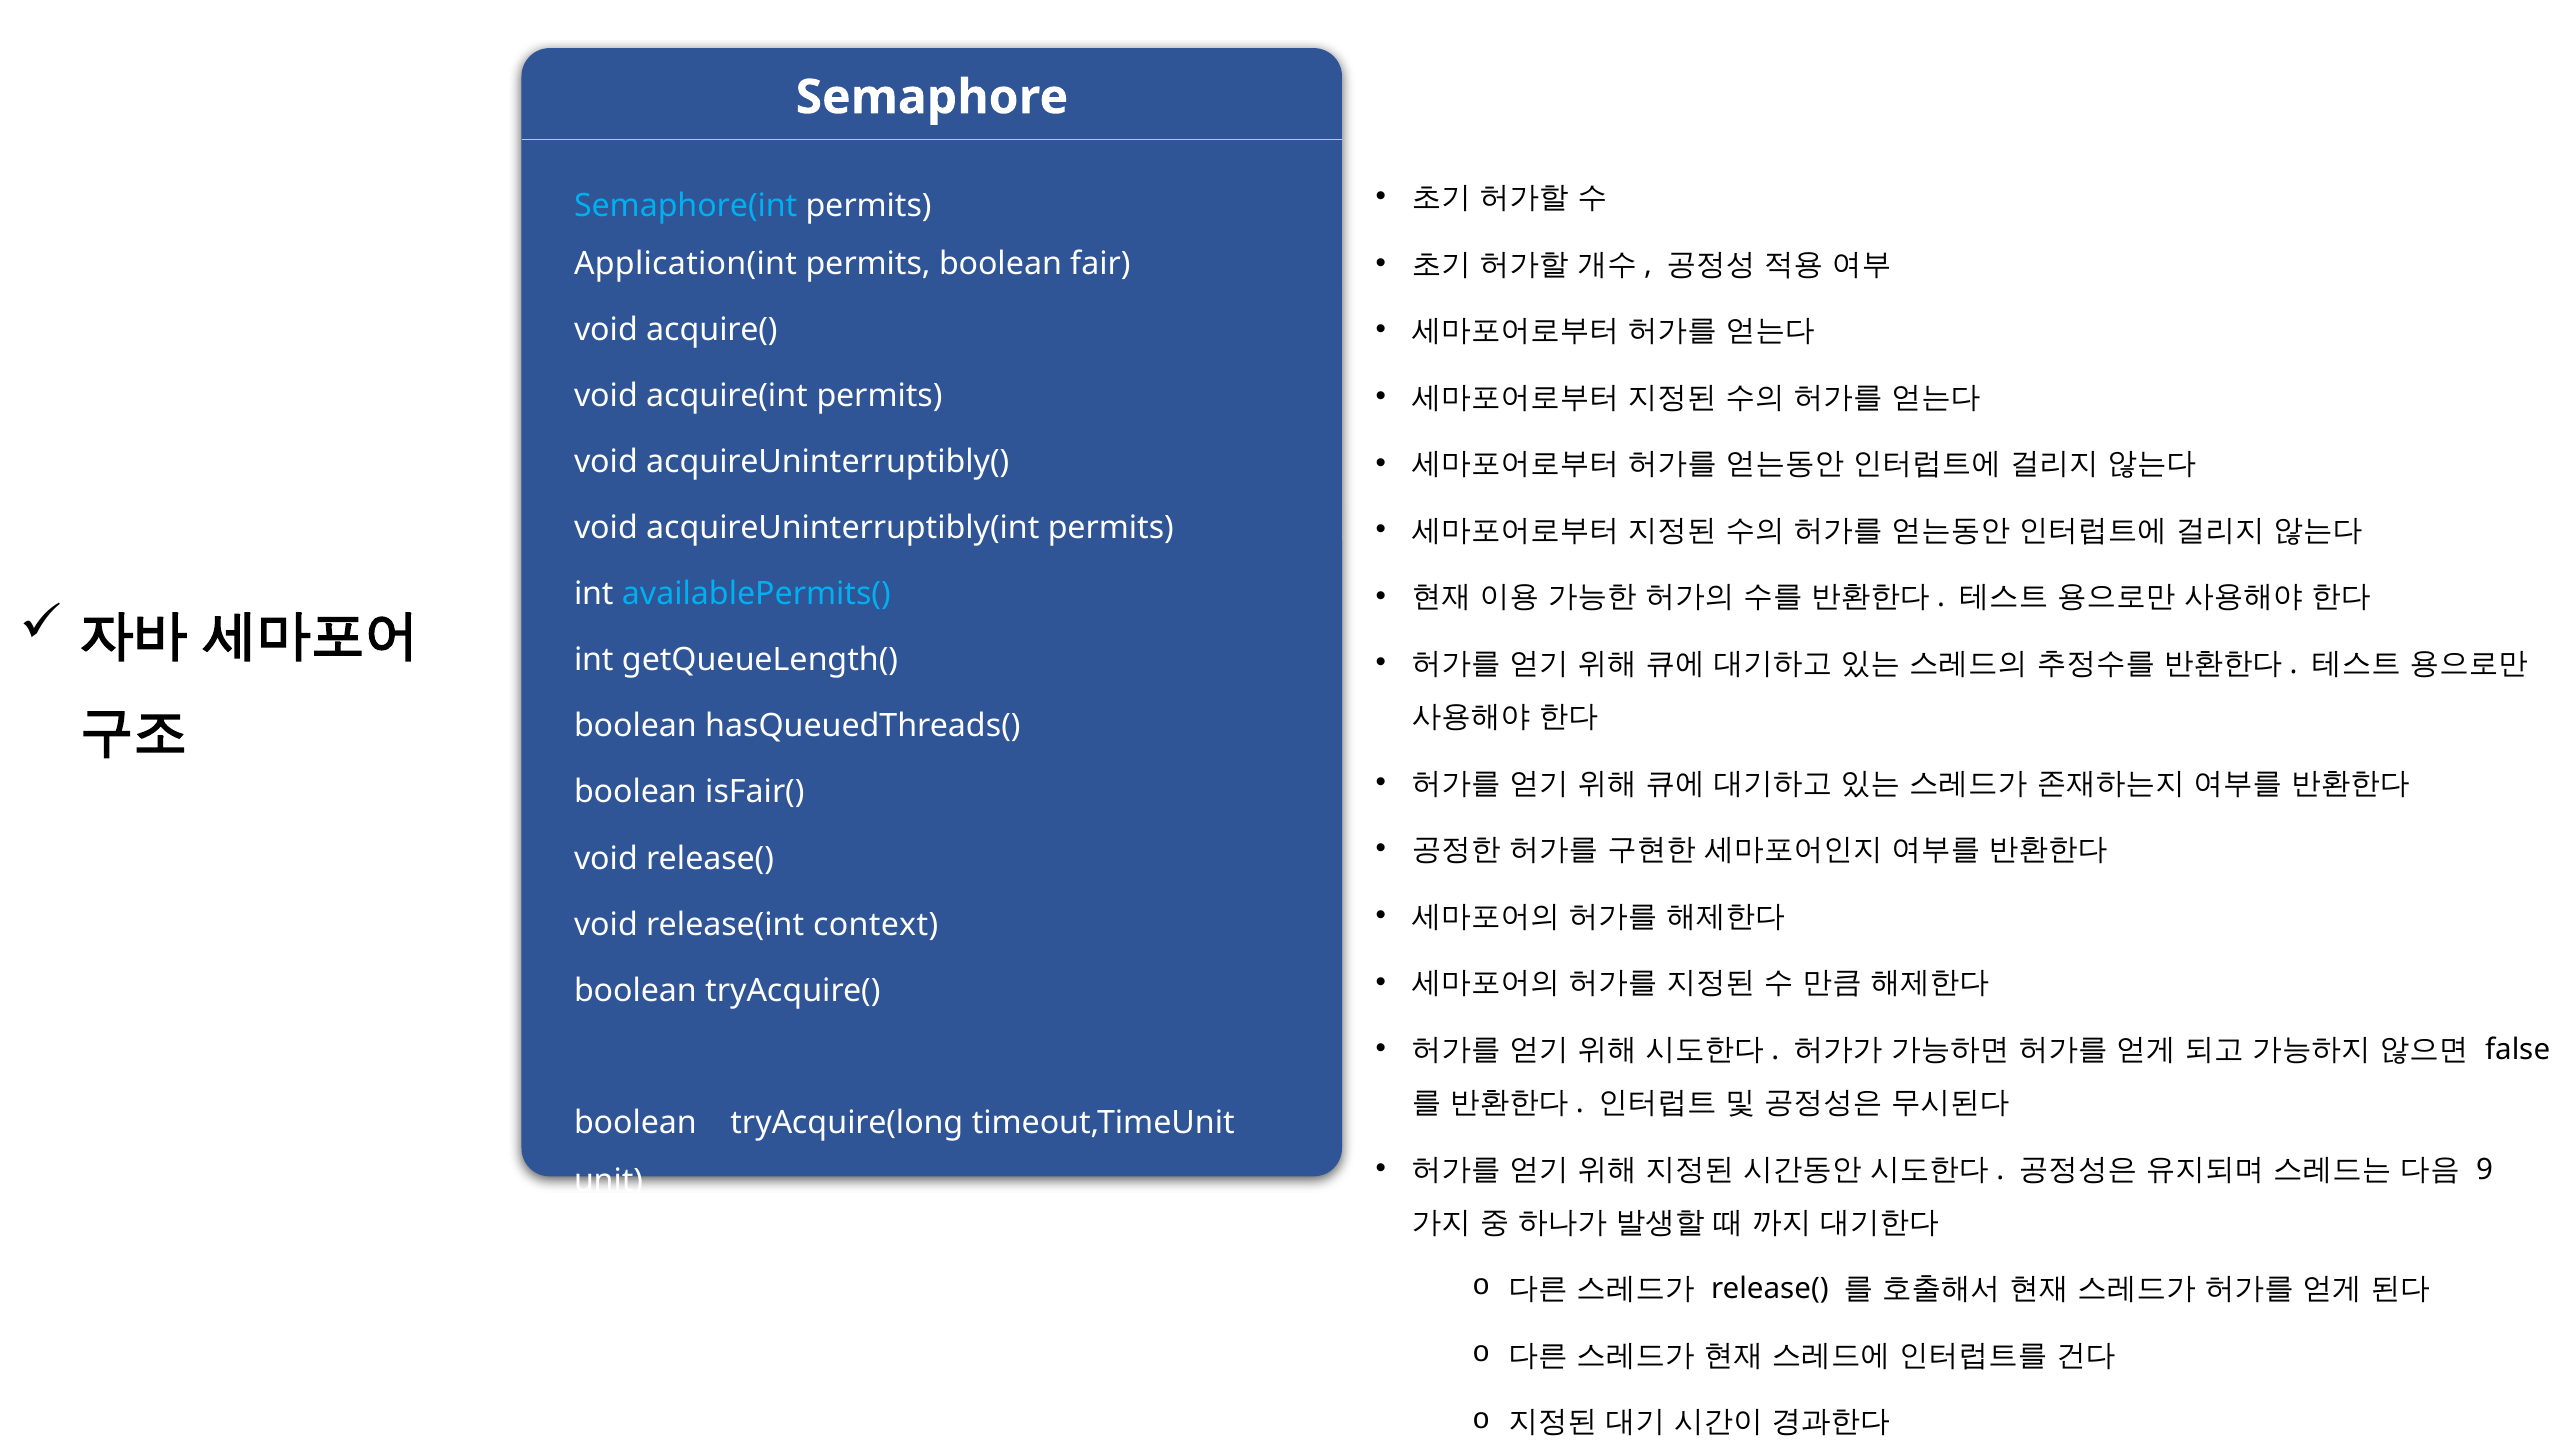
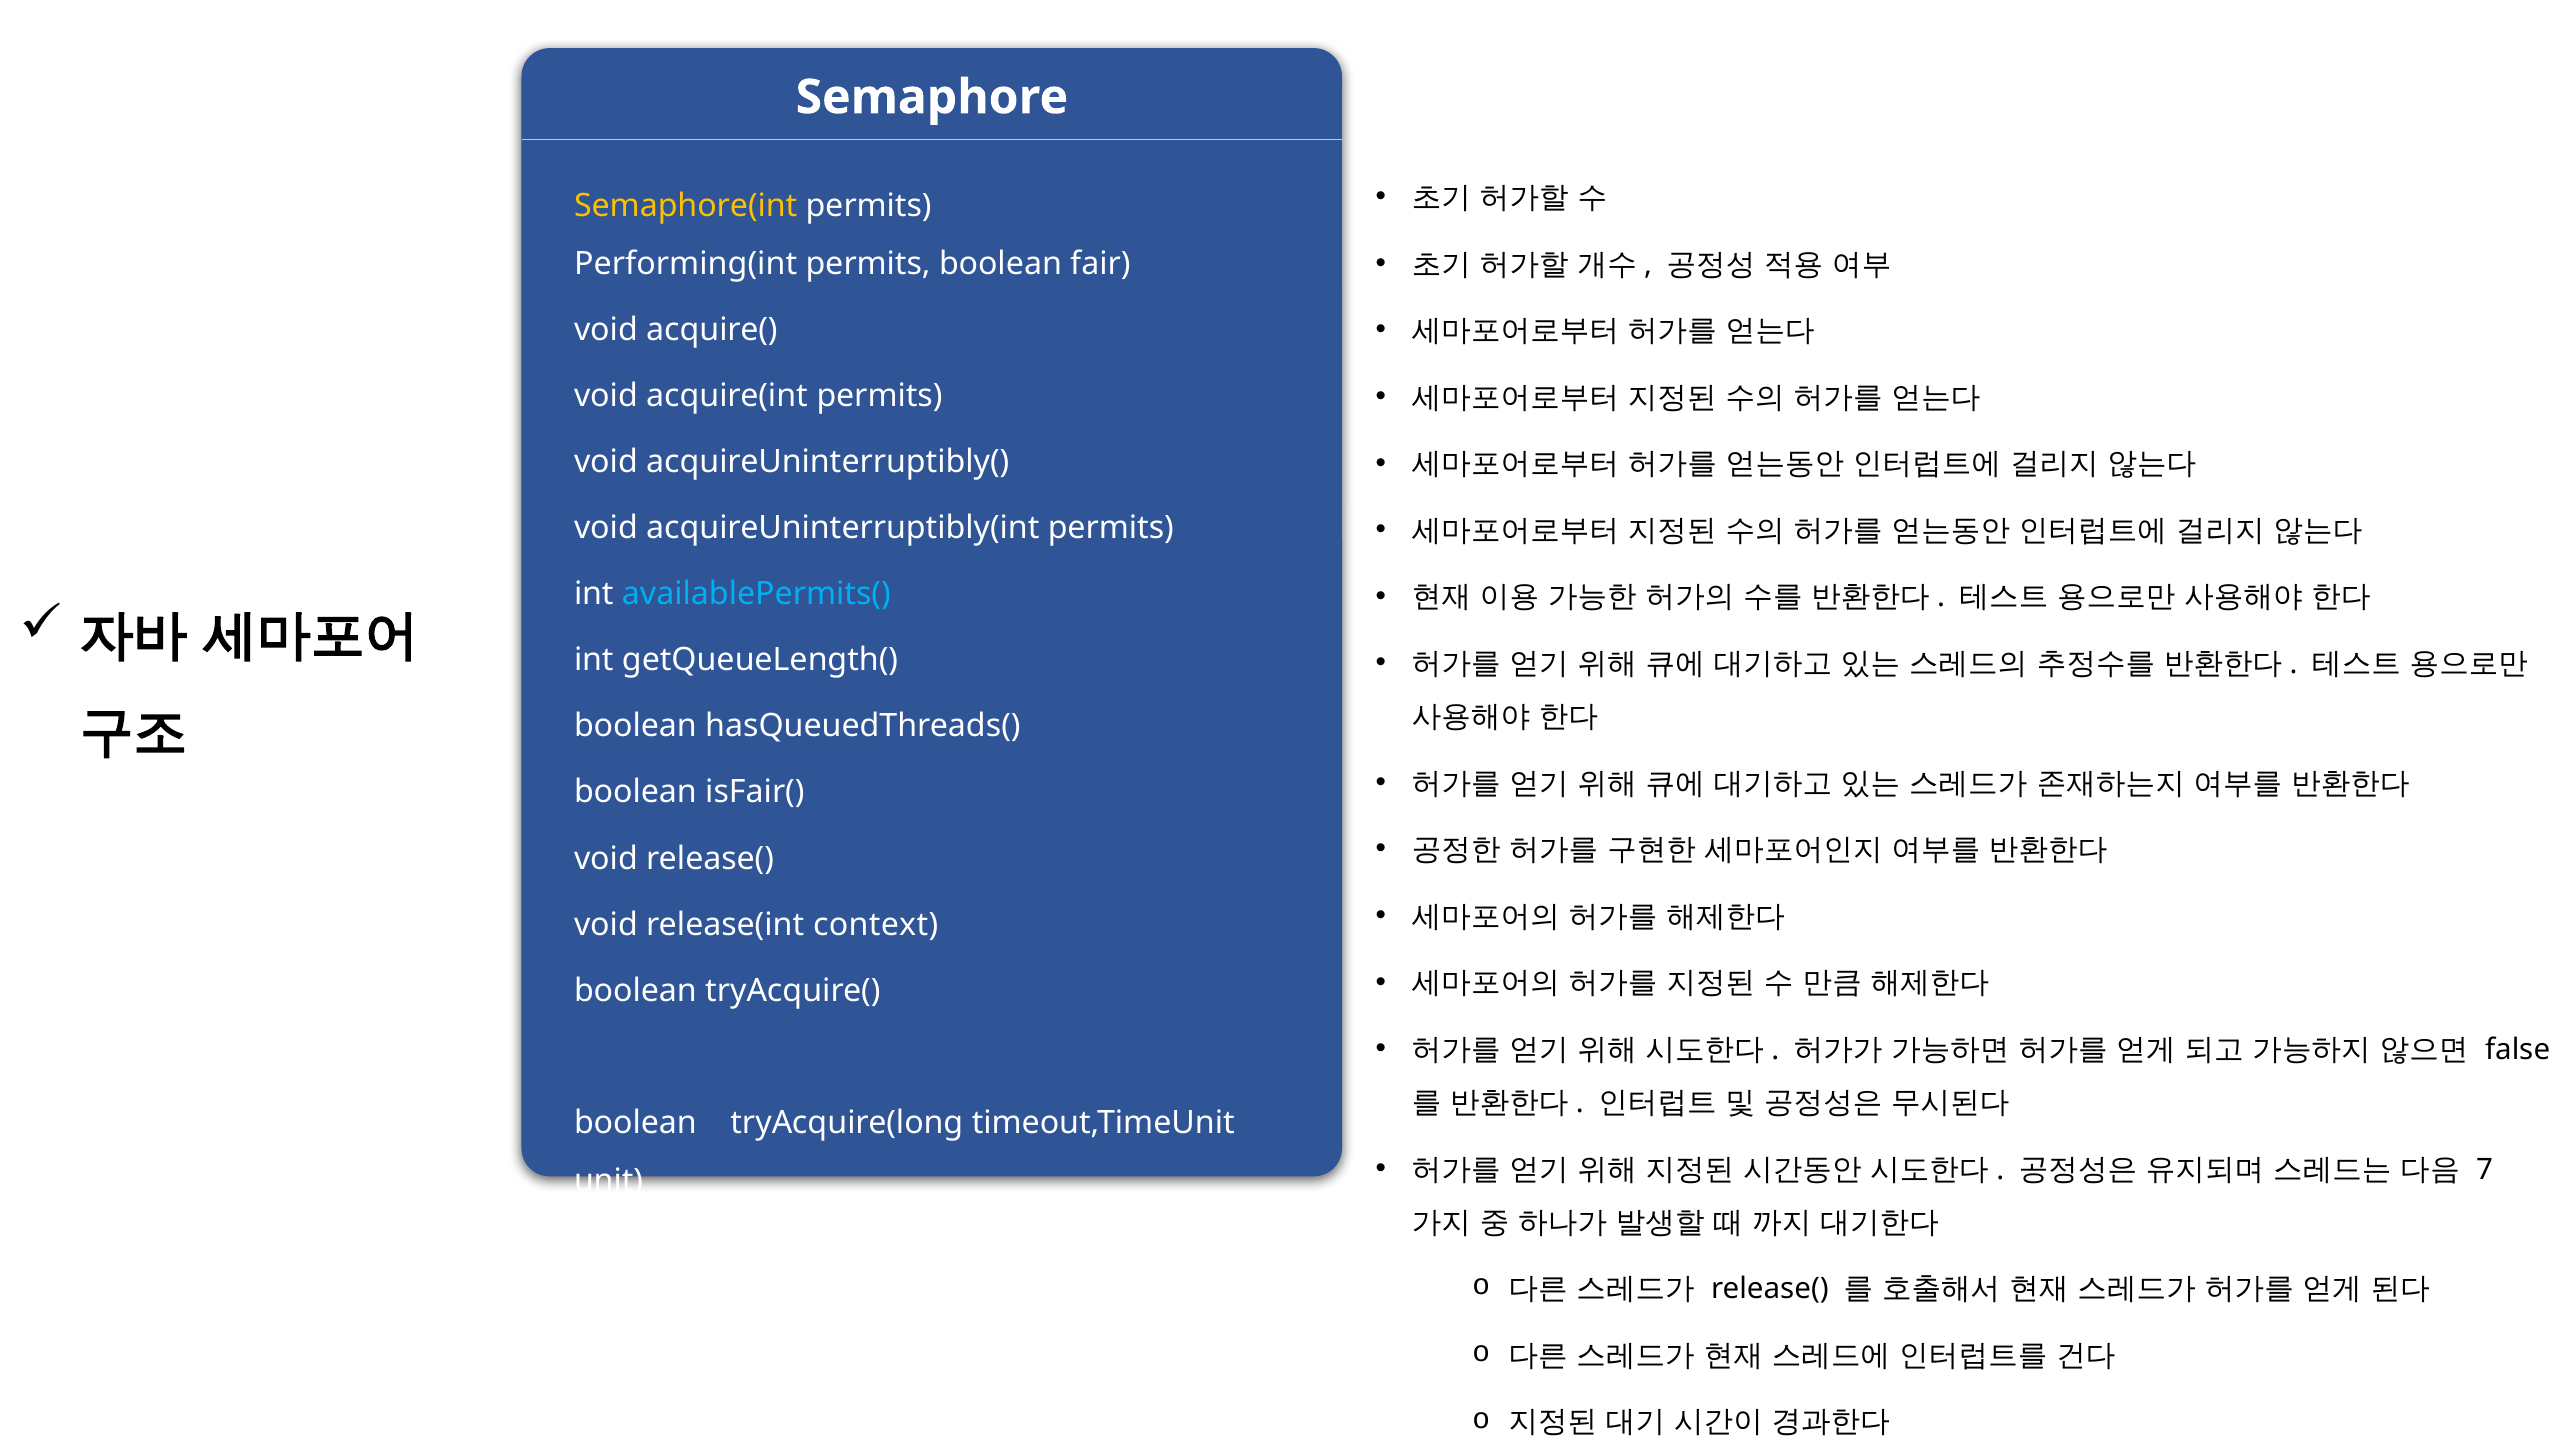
Semaphore(int colour: light blue -> yellow
Application(int: Application(int -> Performing(int
9: 9 -> 7
